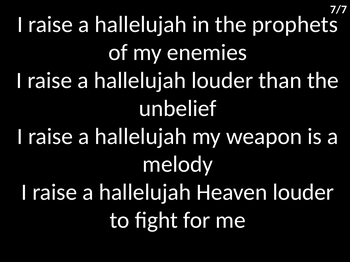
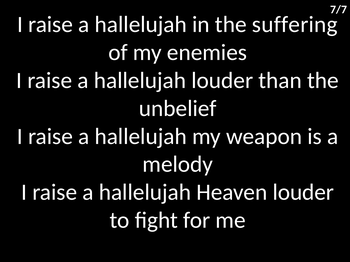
prophets: prophets -> suffering
